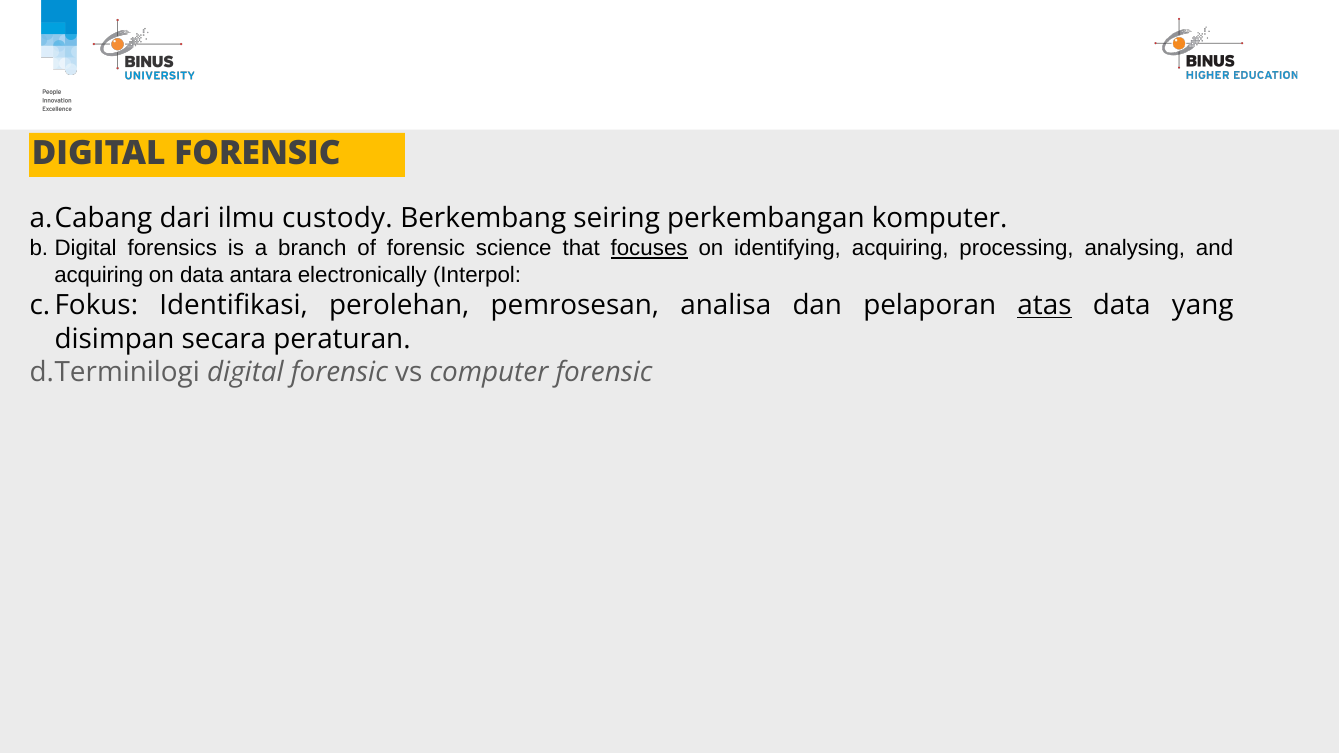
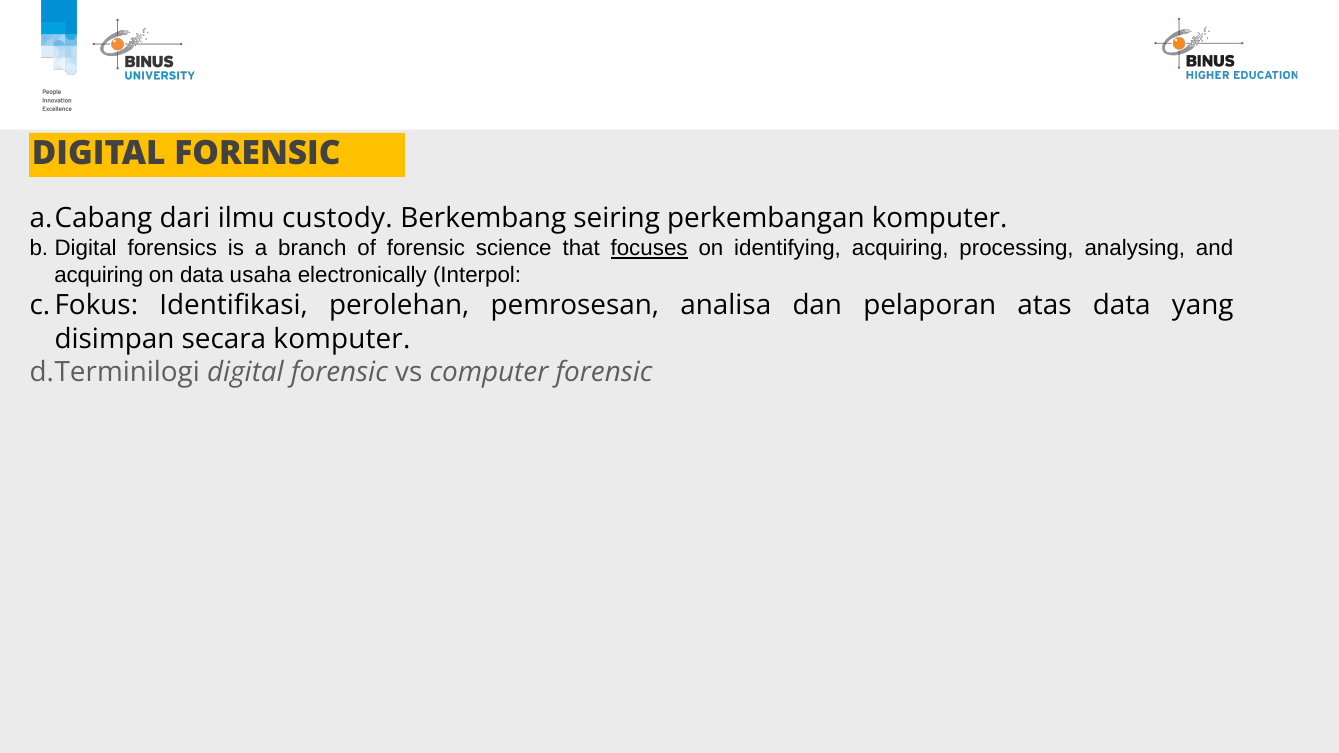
antara: antara -> usaha
atas underline: present -> none
secara peraturan: peraturan -> komputer
